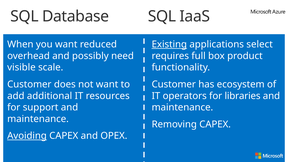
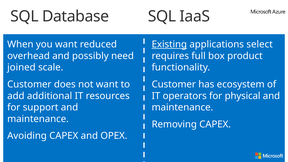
visible: visible -> joined
libraries: libraries -> physical
Avoiding underline: present -> none
